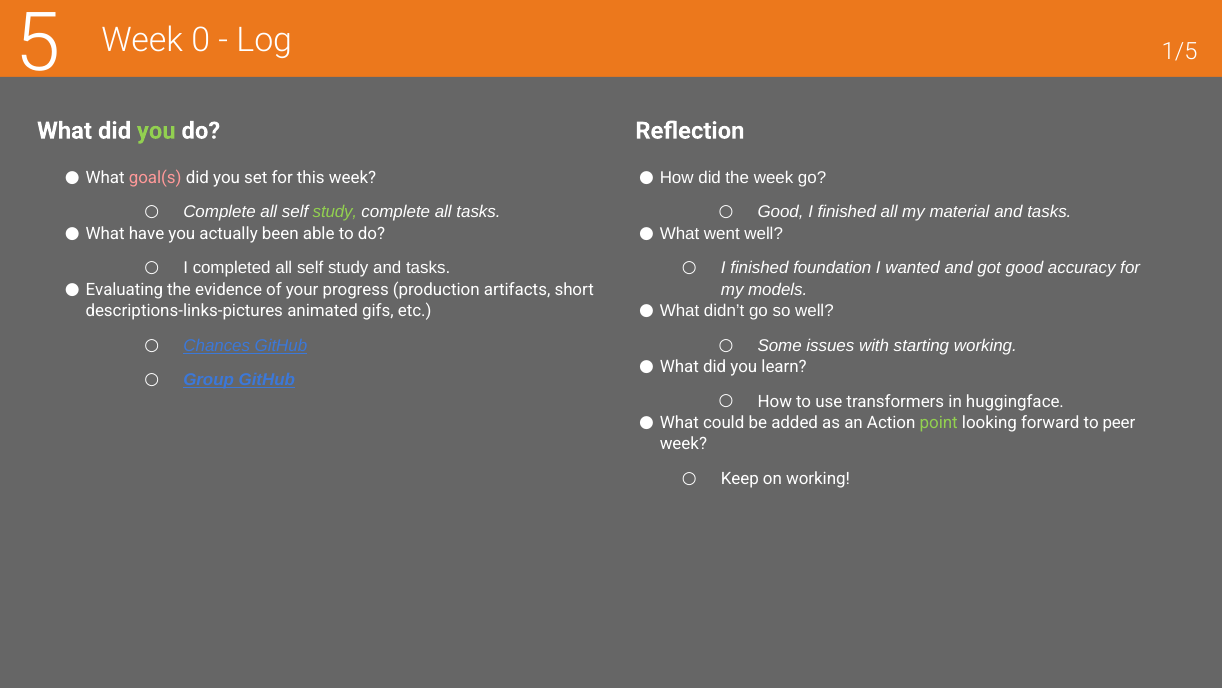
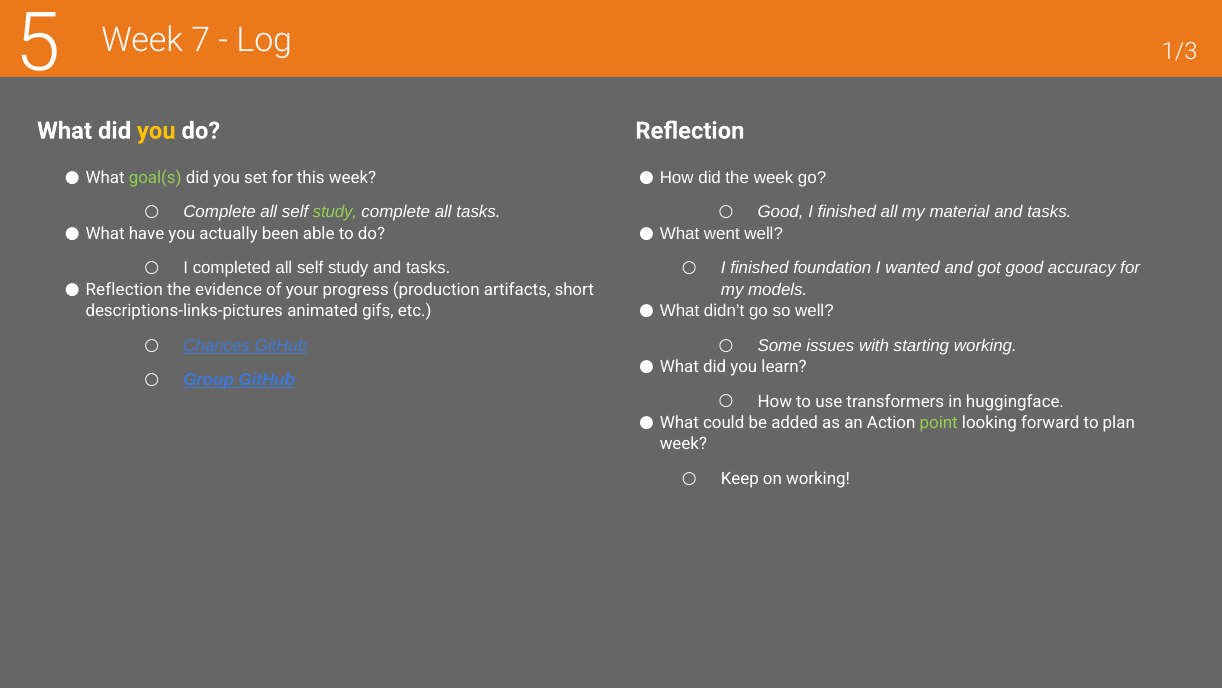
0: 0 -> 7
1/5: 1/5 -> 1/3
you at (156, 131) colour: light green -> yellow
goal(s colour: pink -> light green
Evaluating at (124, 289): Evaluating -> Reflection
peer: peer -> plan
